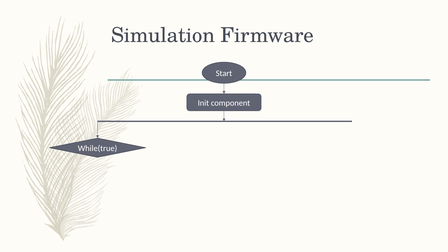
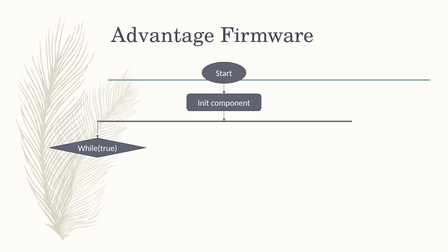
Simulation: Simulation -> Advantage
